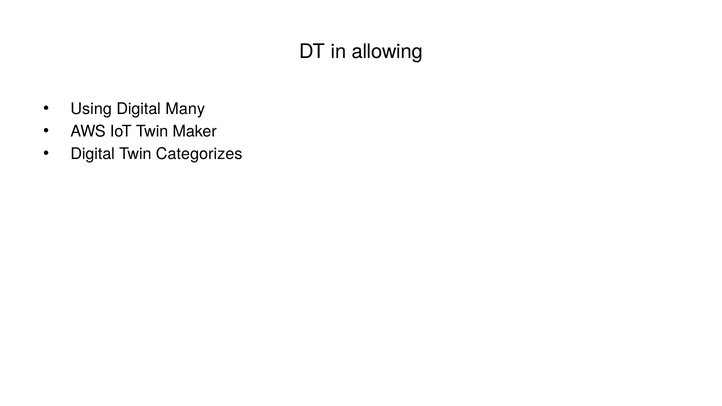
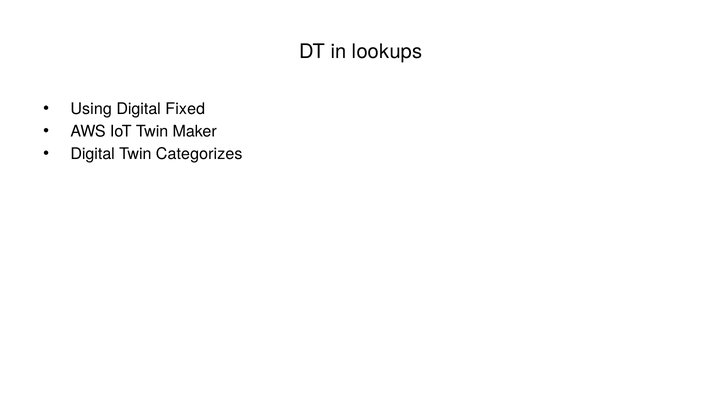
allowing: allowing -> lookups
Many: Many -> Fixed
